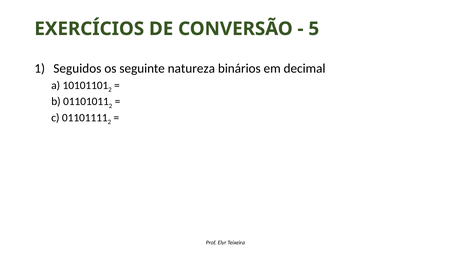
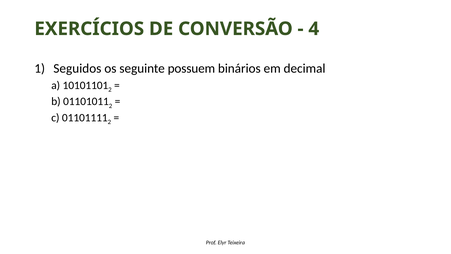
5: 5 -> 4
natureza: natureza -> possuem
